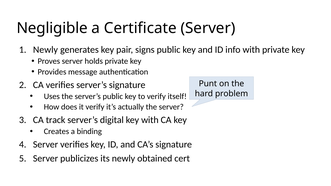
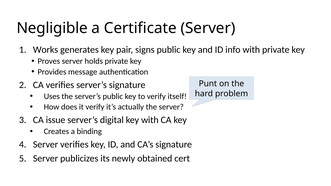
Newly at (45, 50): Newly -> Works
track: track -> issue
